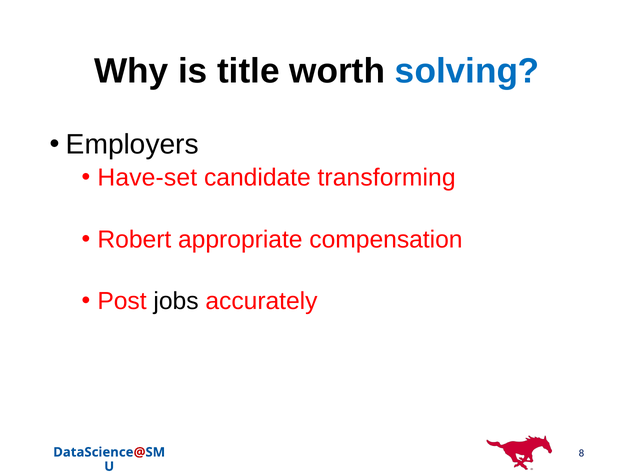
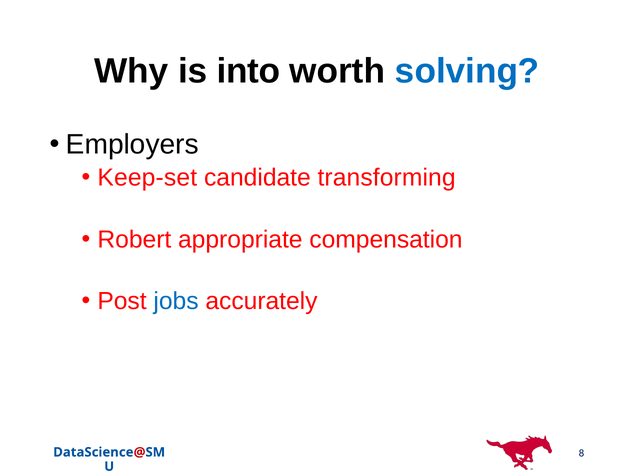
title: title -> into
Have-set: Have-set -> Keep-set
jobs colour: black -> blue
